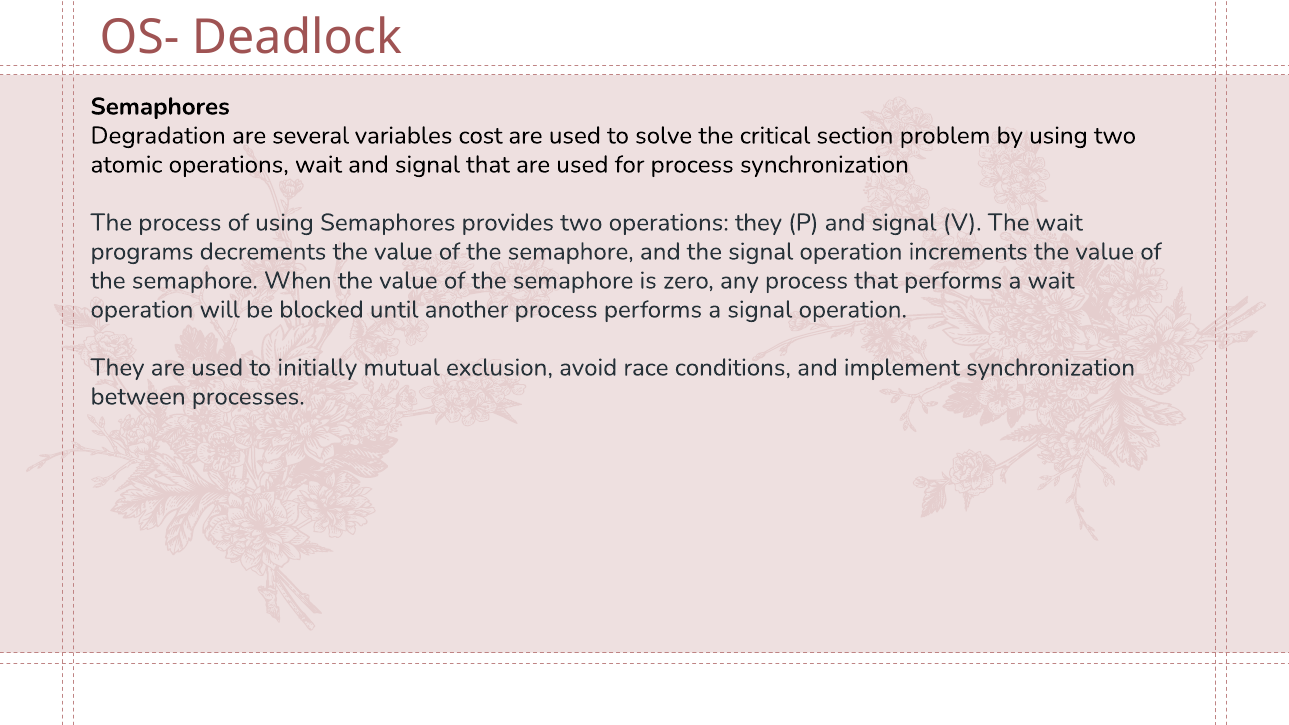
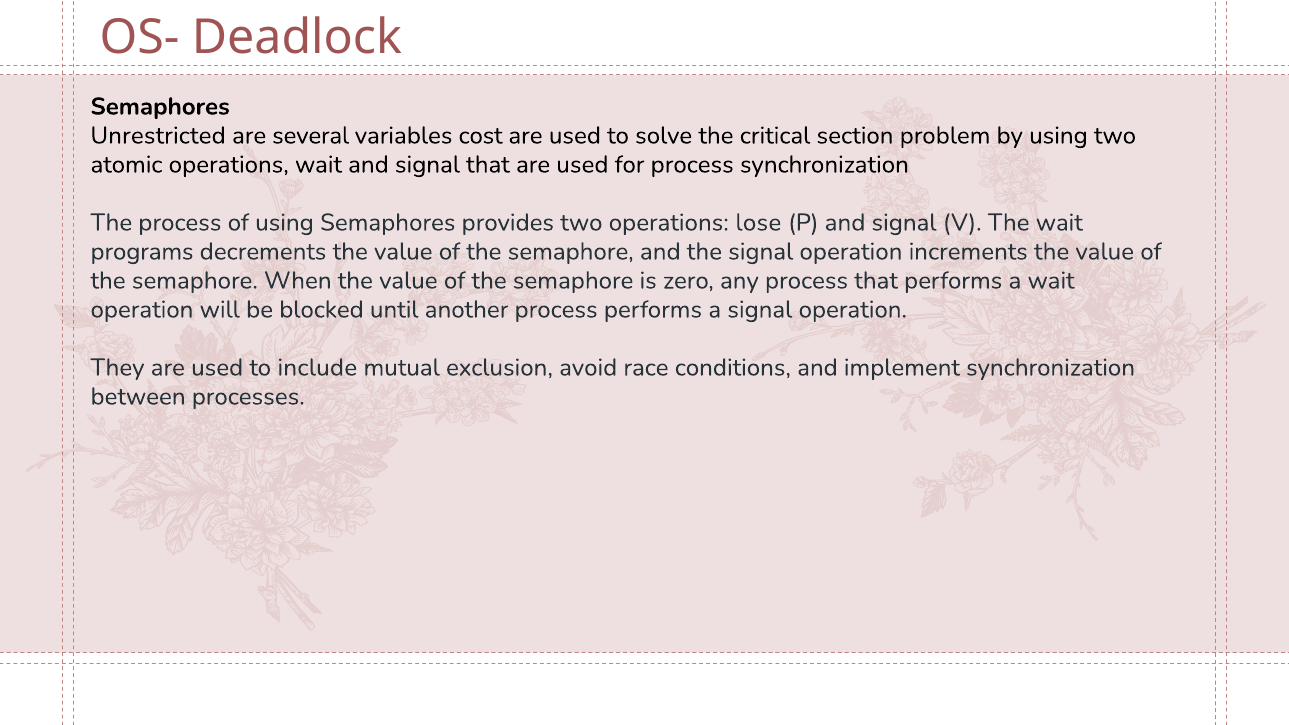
Degradation: Degradation -> Unrestricted
operations they: they -> lose
initially: initially -> include
